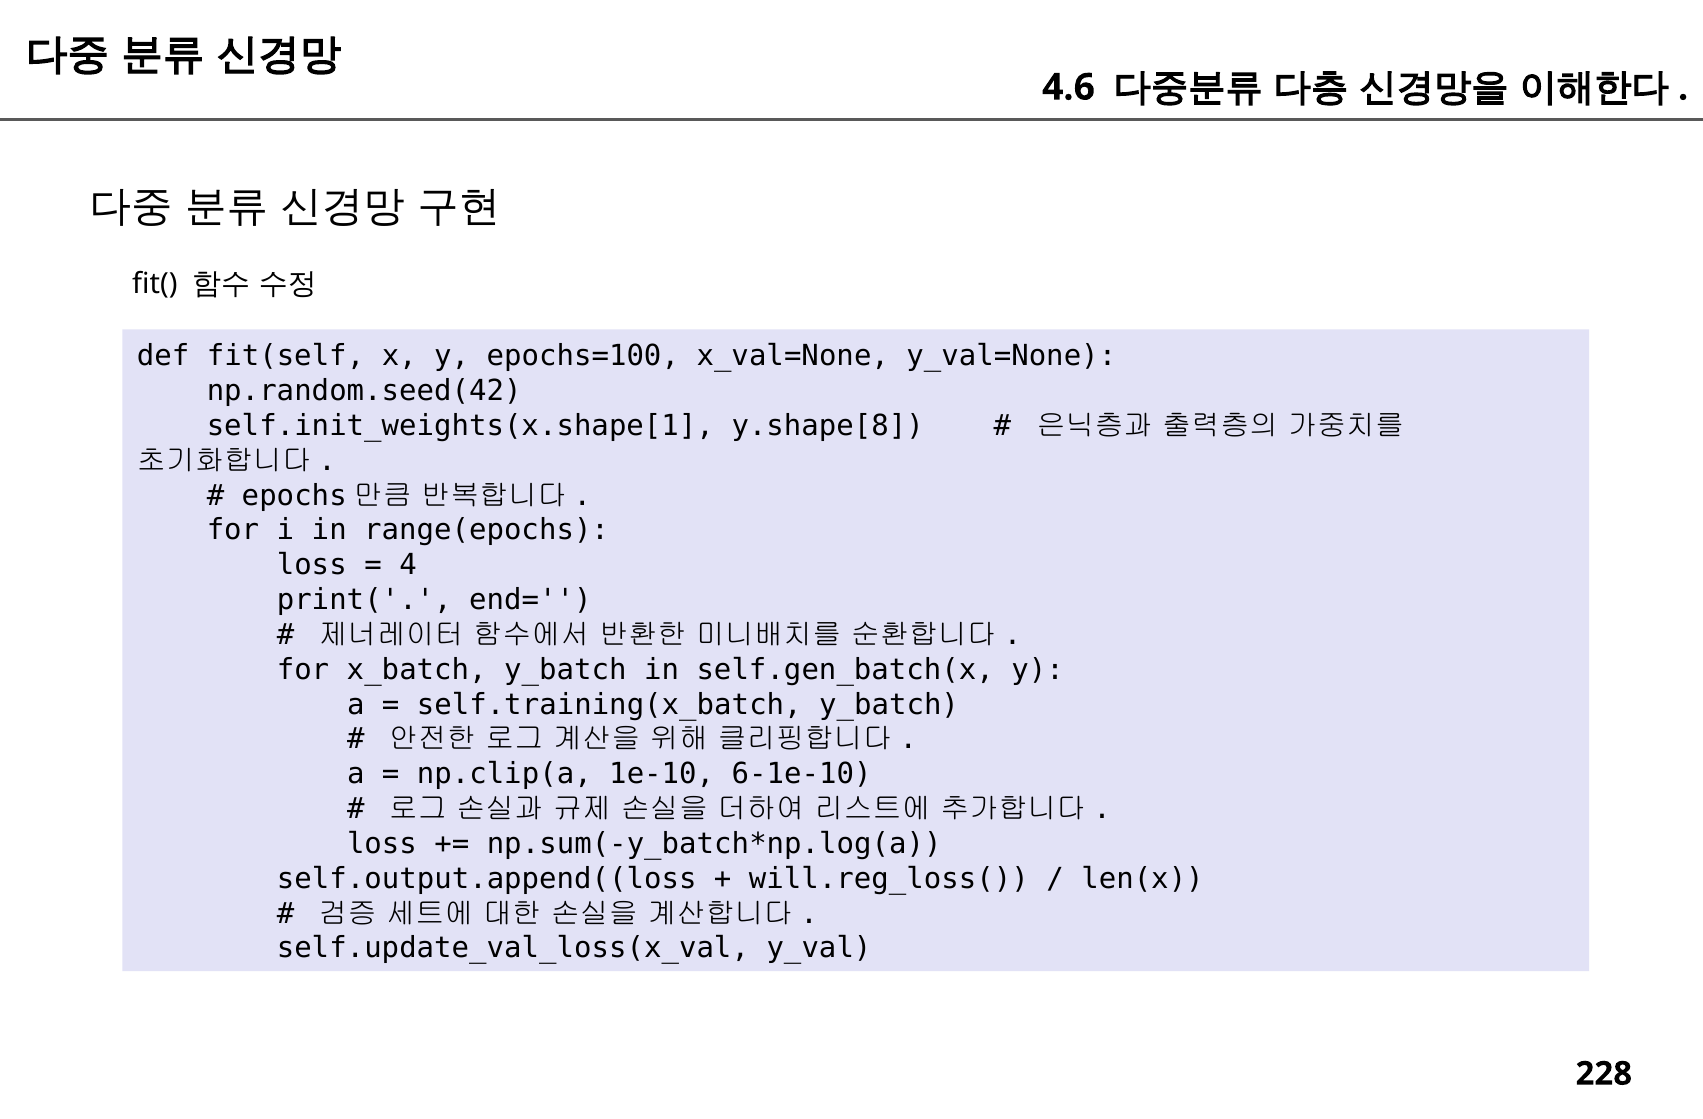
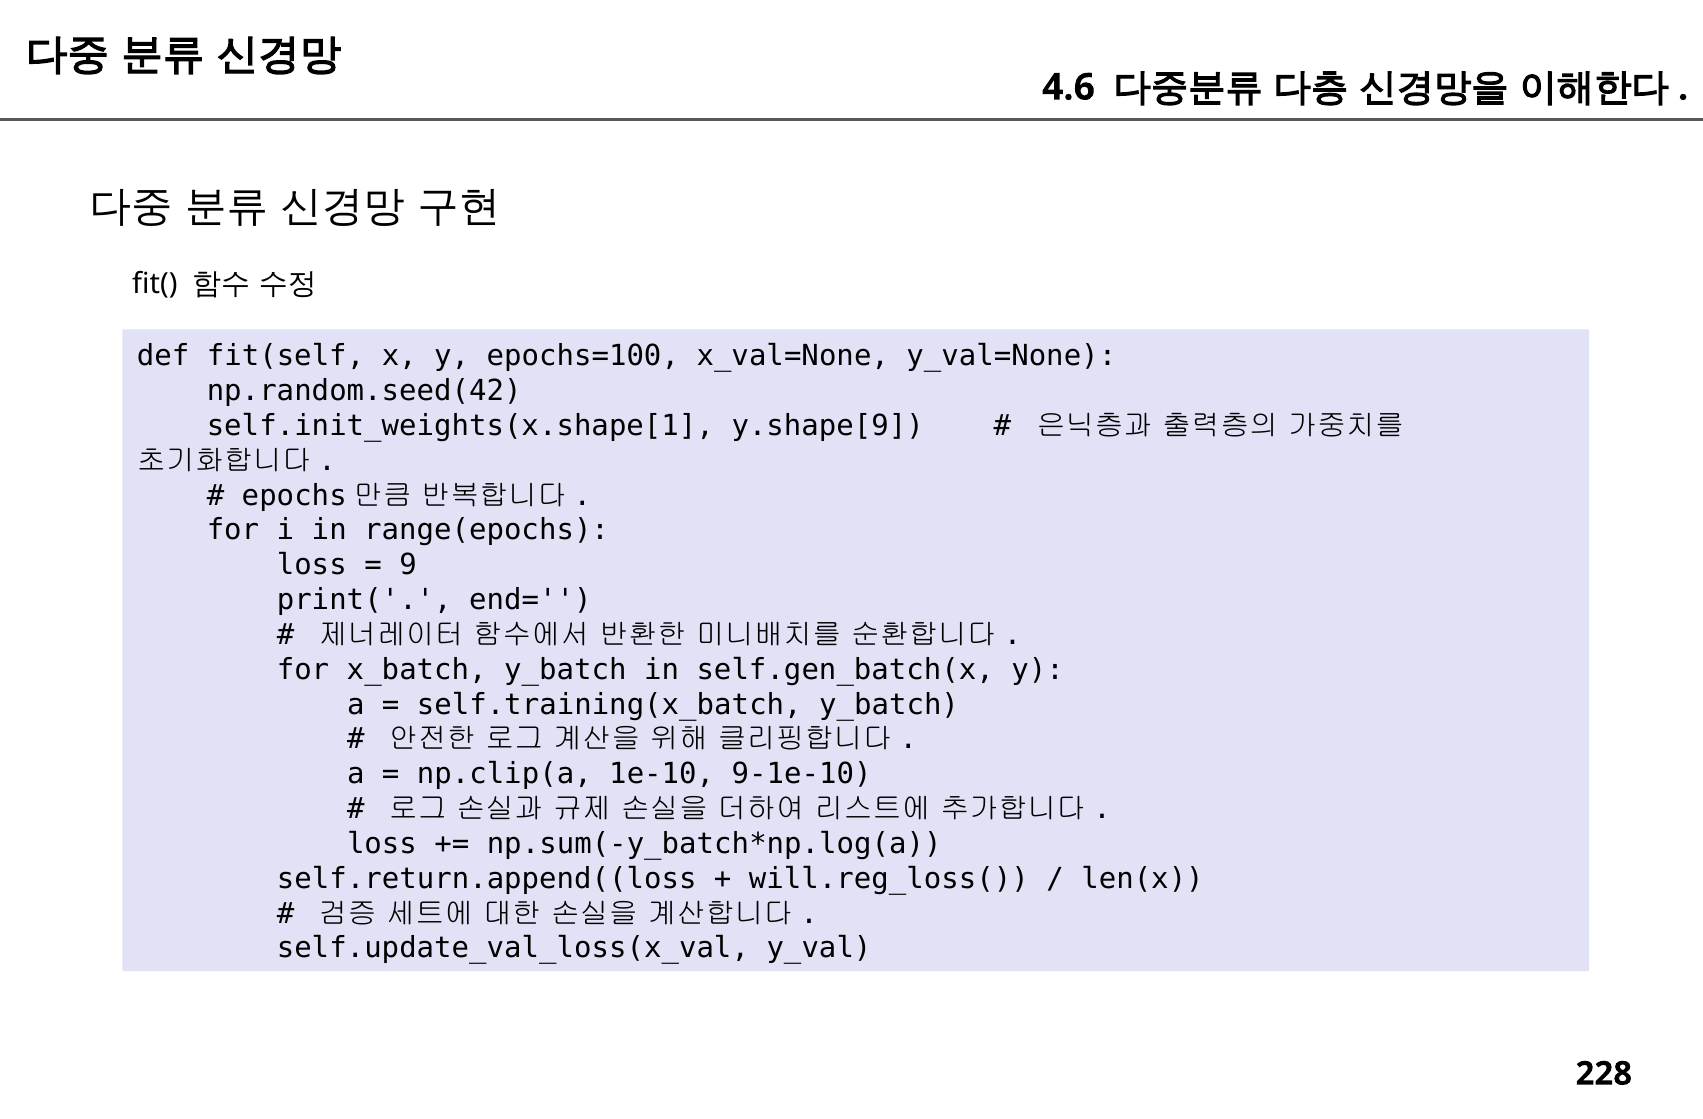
y.shape[8: y.shape[8 -> y.shape[9
4: 4 -> 9
6-1e-10: 6-1e-10 -> 9-1e-10
self.output.append((loss: self.output.append((loss -> self.return.append((loss
